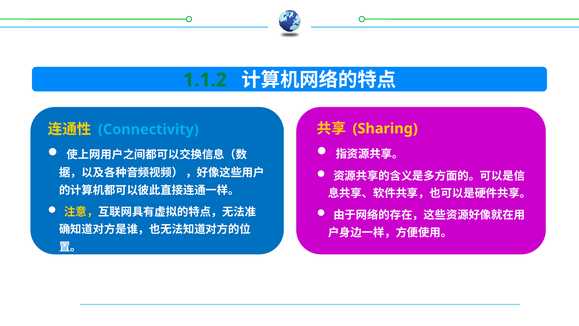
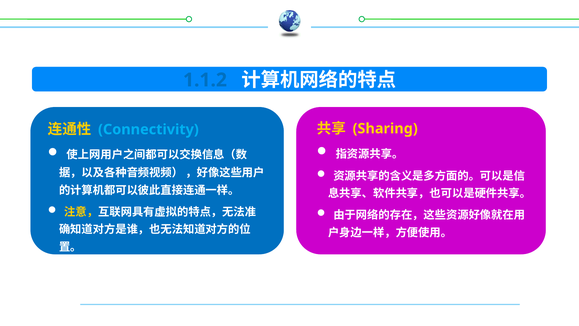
1.1.2 colour: green -> blue
